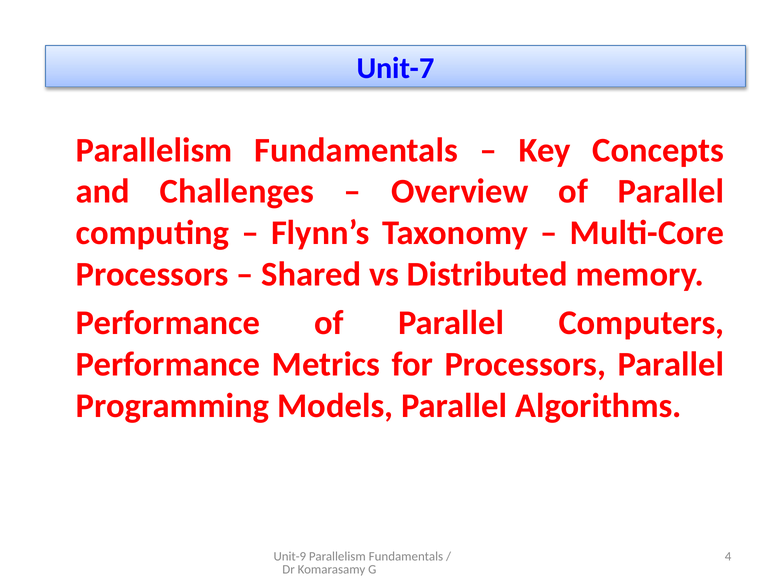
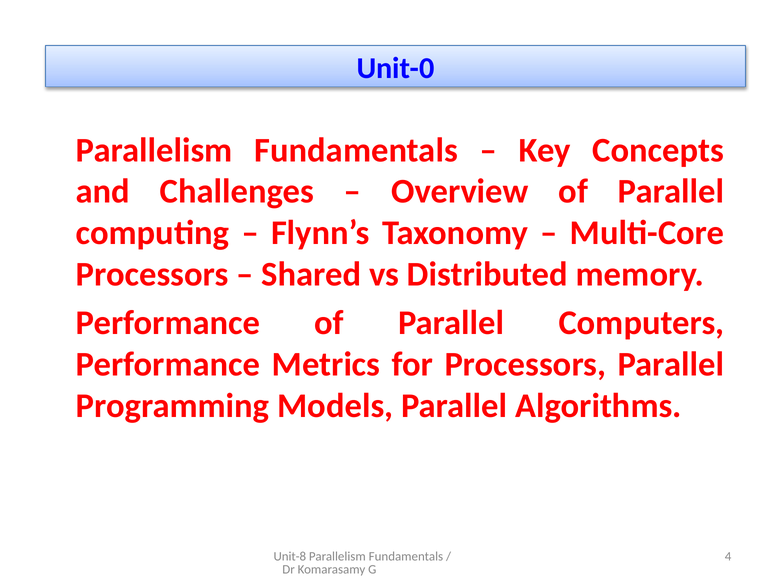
Unit-7: Unit-7 -> Unit-0
Unit-9: Unit-9 -> Unit-8
